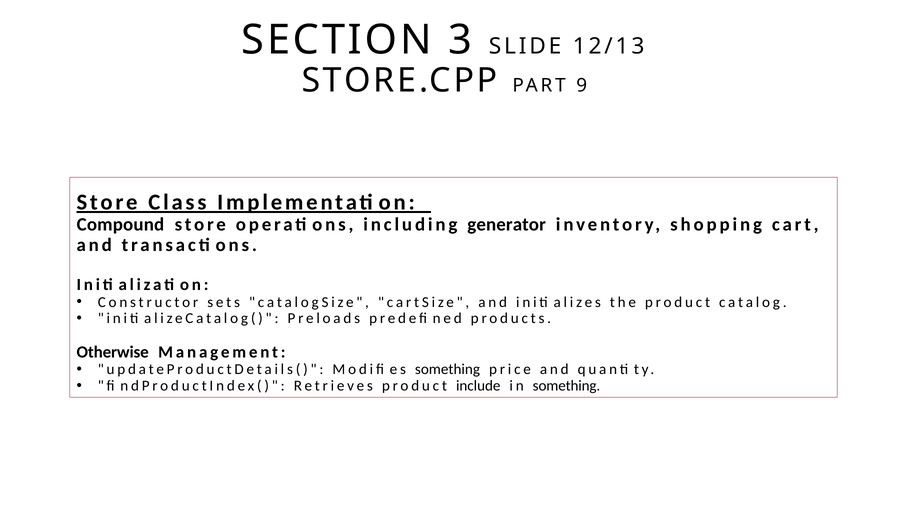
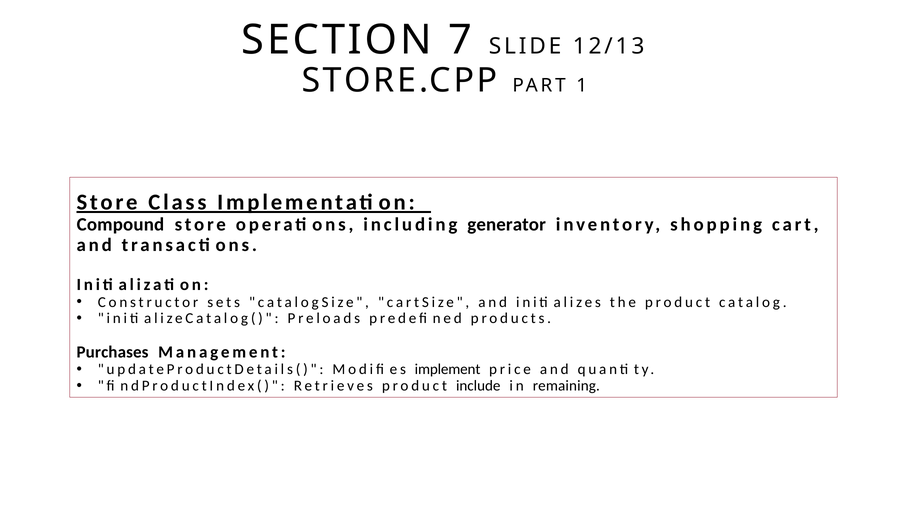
3: 3 -> 7
9: 9 -> 1
Otherwise: Otherwise -> Purchases
something at (447, 369): something -> implement
in something: something -> remaining
